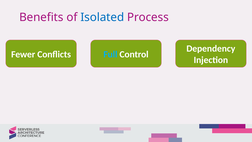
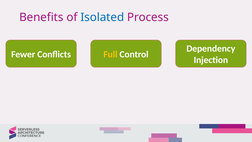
Full colour: light blue -> yellow
